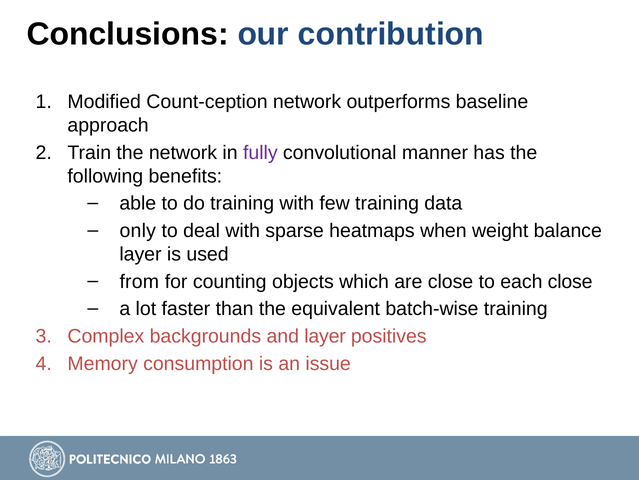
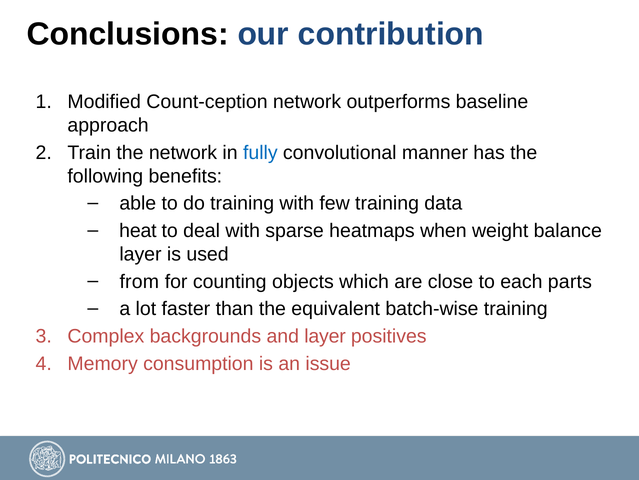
fully colour: purple -> blue
only: only -> heat
each close: close -> parts
